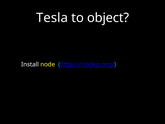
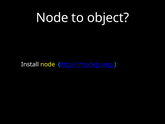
Tesla at (52, 18): Tesla -> Node
